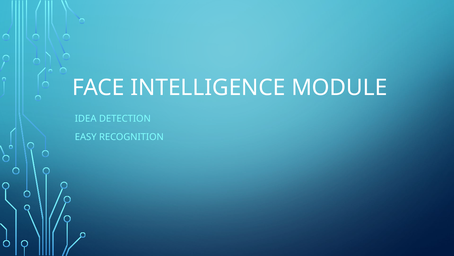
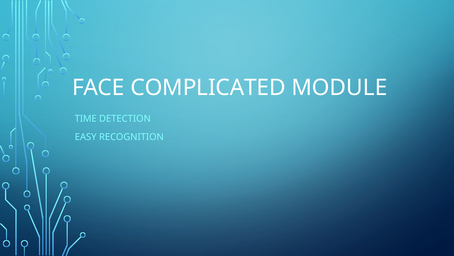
INTELLIGENCE: INTELLIGENCE -> COMPLICATED
IDEA: IDEA -> TIME
